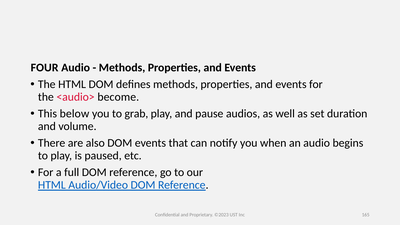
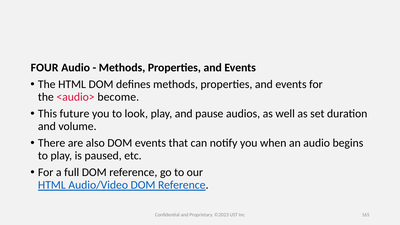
below: below -> future
grab: grab -> look
